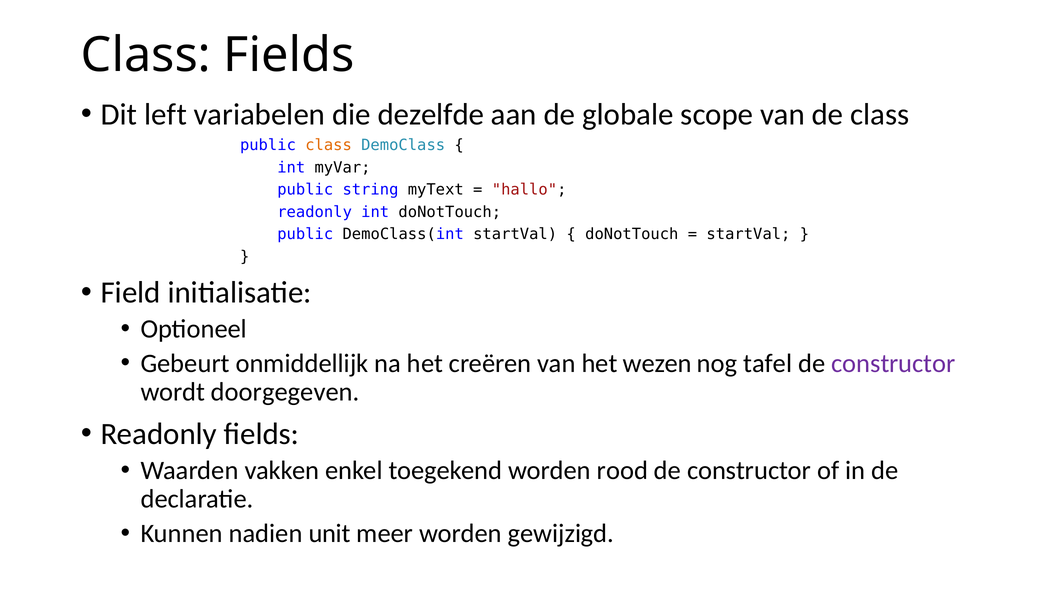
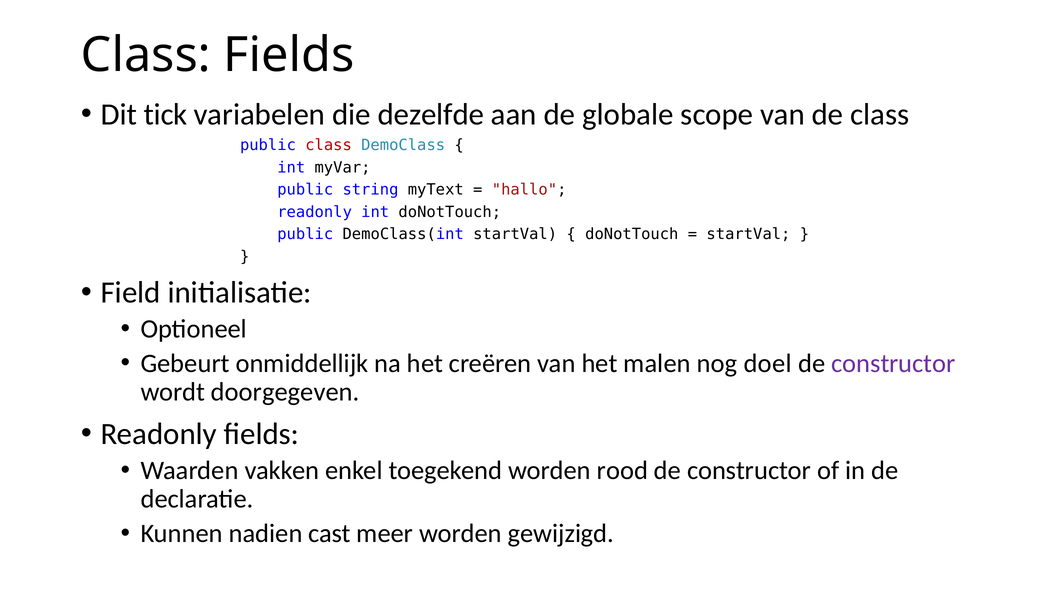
left: left -> tick
class at (329, 145) colour: orange -> red
wezen: wezen -> malen
tafel: tafel -> doel
unit: unit -> cast
